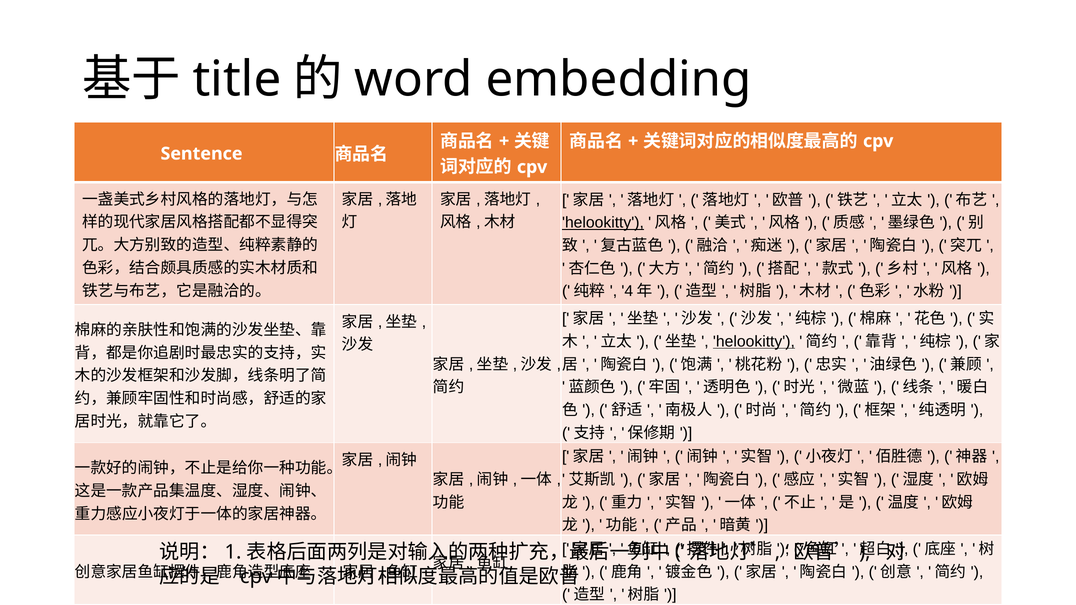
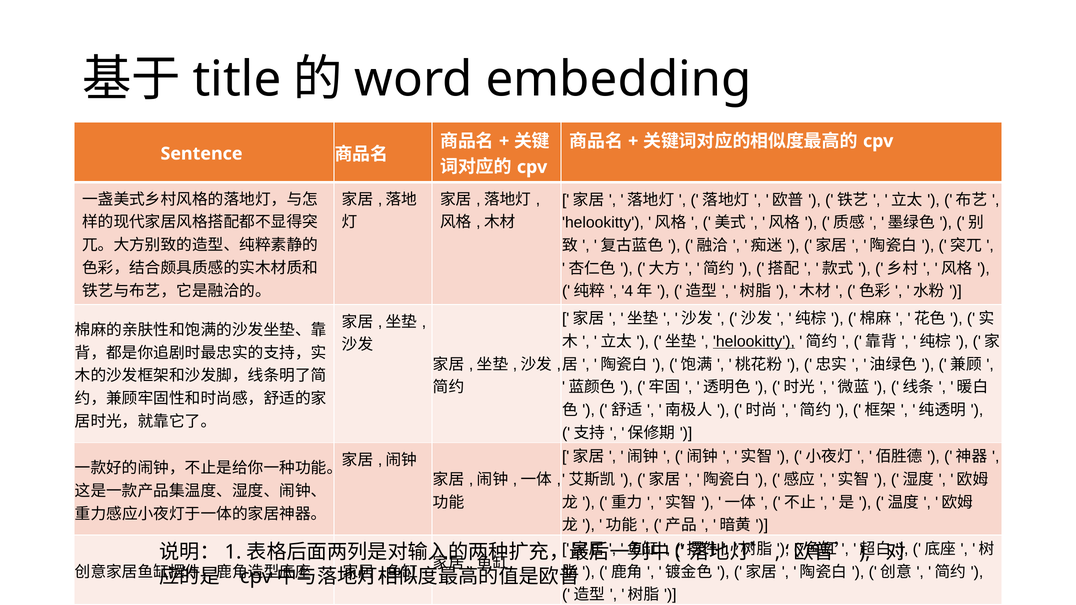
helookitty at (603, 223) underline: present -> none
